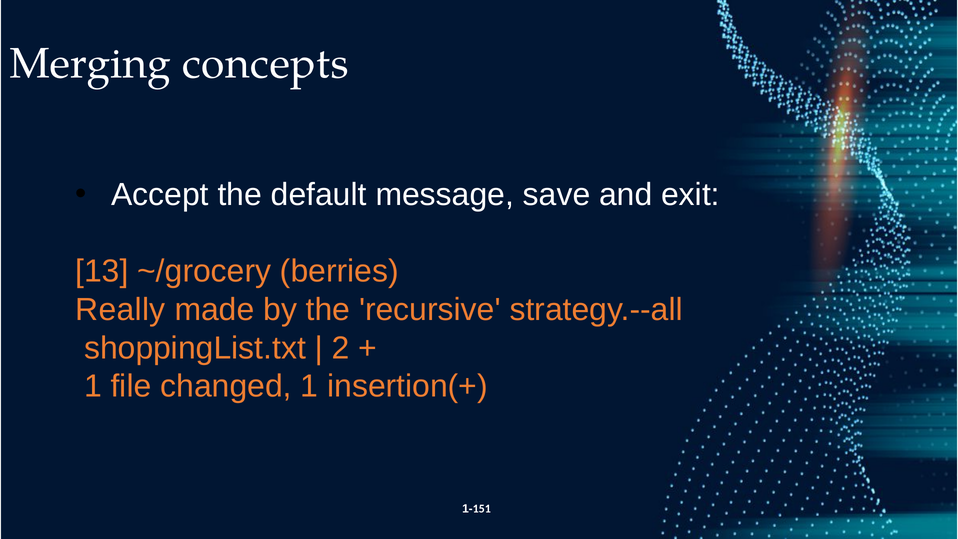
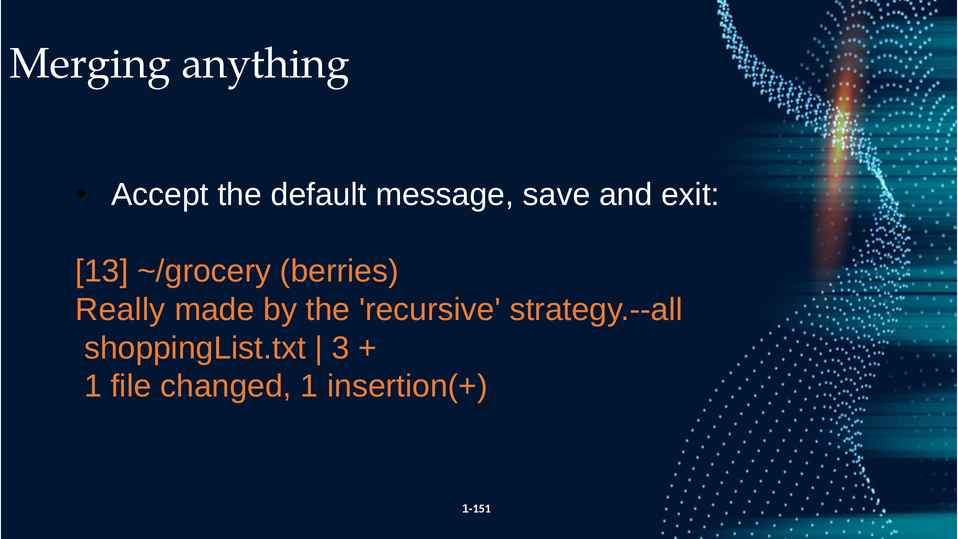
concepts: concepts -> anything
2: 2 -> 3
